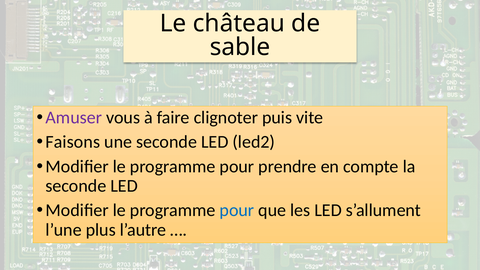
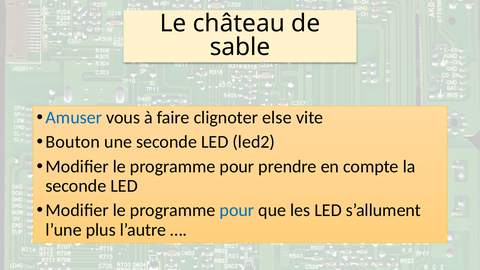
Amuser colour: purple -> blue
puis: puis -> else
Faisons: Faisons -> Bouton
